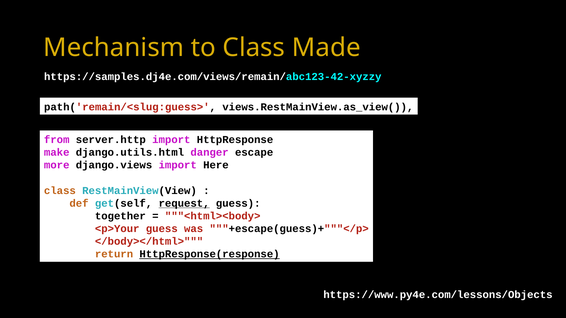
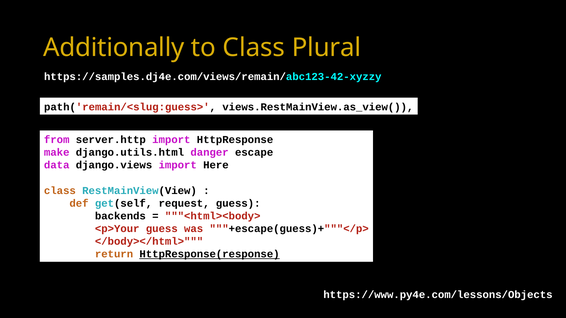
Mechanism: Mechanism -> Additionally
Made: Made -> Plural
more: more -> data
request underline: present -> none
together: together -> backends
